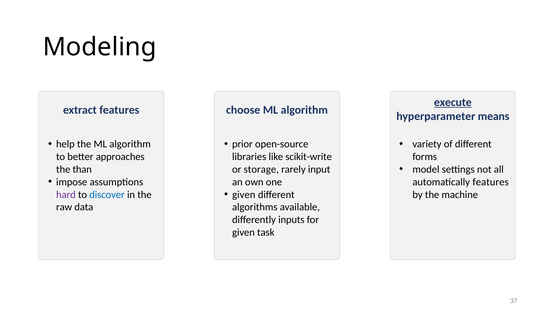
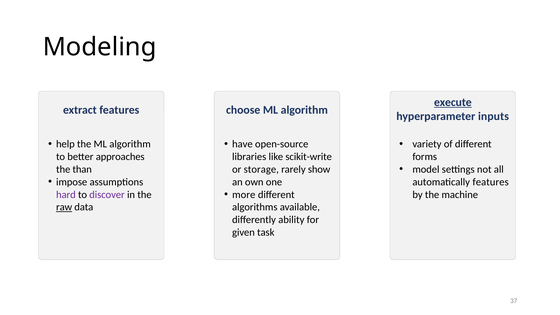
means: means -> inputs
prior: prior -> have
input: input -> show
given at (244, 195): given -> more
discover colour: blue -> purple
raw underline: none -> present
inputs: inputs -> ability
